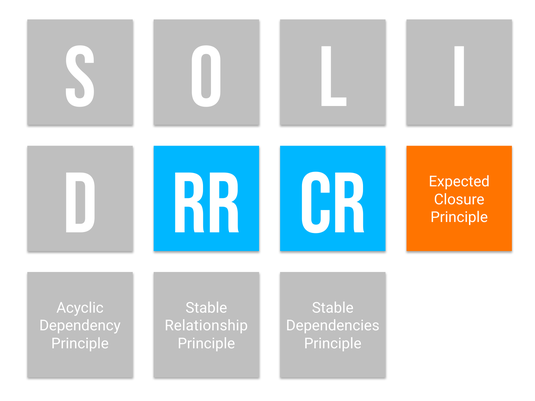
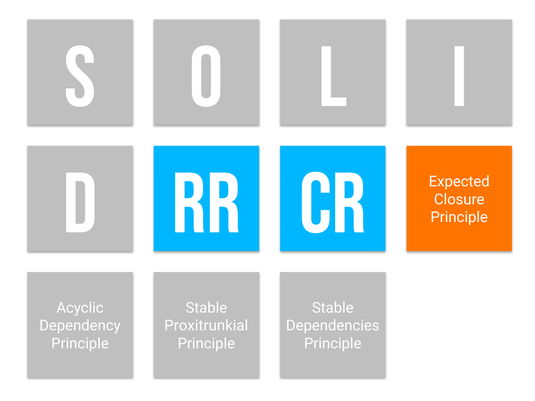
Relationship: Relationship -> Proxitrunkial
